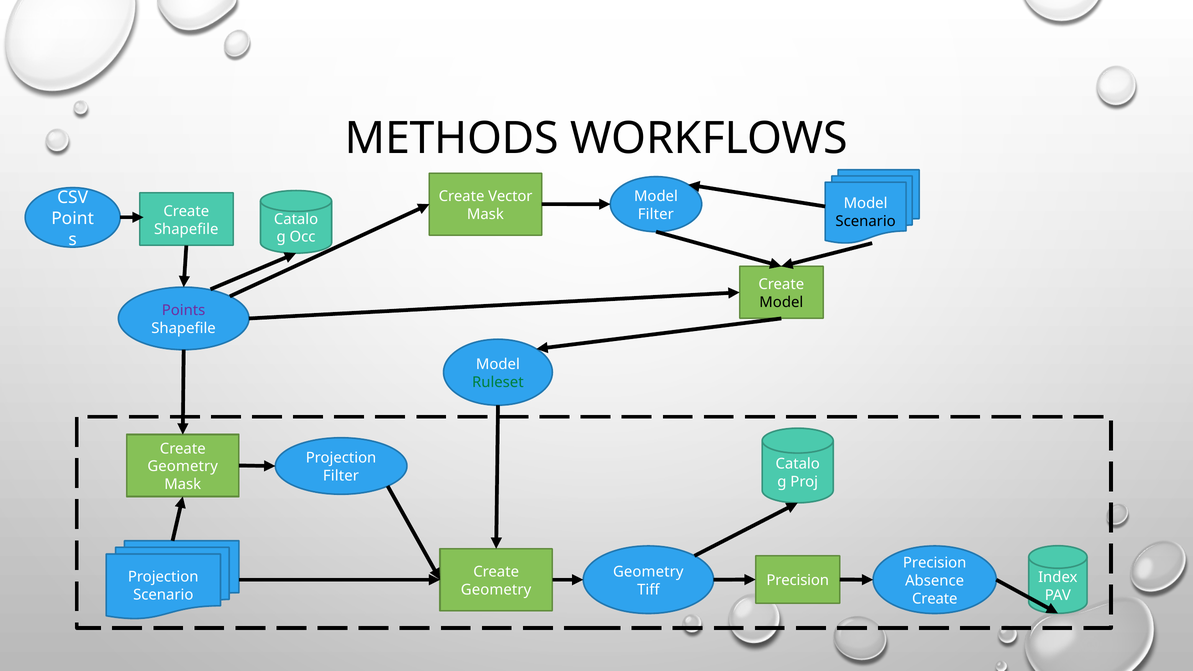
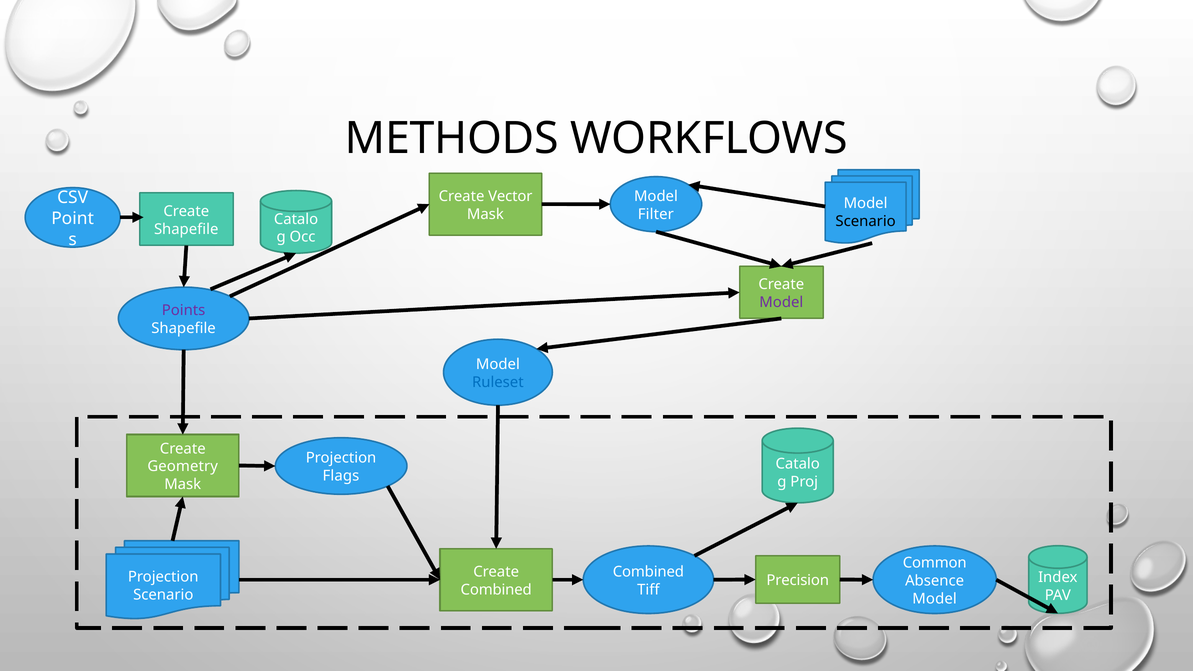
Model at (781, 302) colour: black -> purple
Ruleset colour: green -> blue
Filter at (341, 476): Filter -> Flags
Precision at (935, 563): Precision -> Common
Geometry at (648, 572): Geometry -> Combined
Geometry at (496, 590): Geometry -> Combined
Create at (935, 599): Create -> Model
